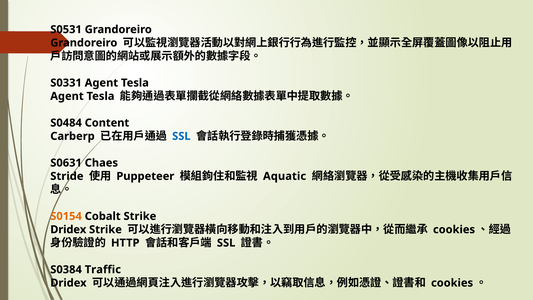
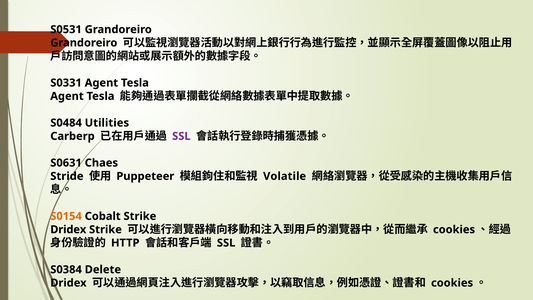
Content: Content -> Utilities
SSL at (181, 136) colour: blue -> purple
Aquatic: Aquatic -> Volatile
Traffic: Traffic -> Delete
